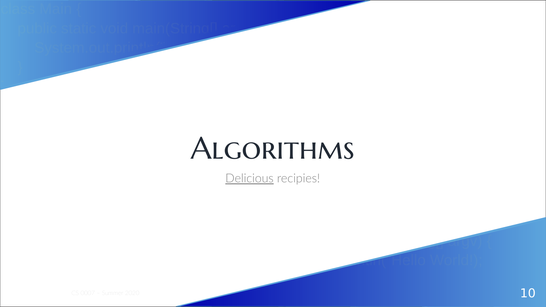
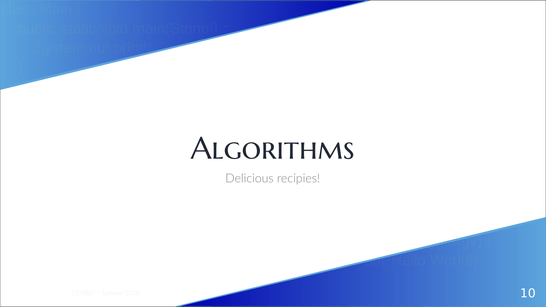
Delicious underline: present -> none
